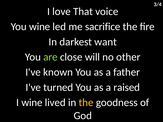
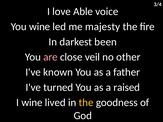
That: That -> Able
sacrifice: sacrifice -> majesty
want: want -> been
are colour: light green -> pink
will: will -> veil
